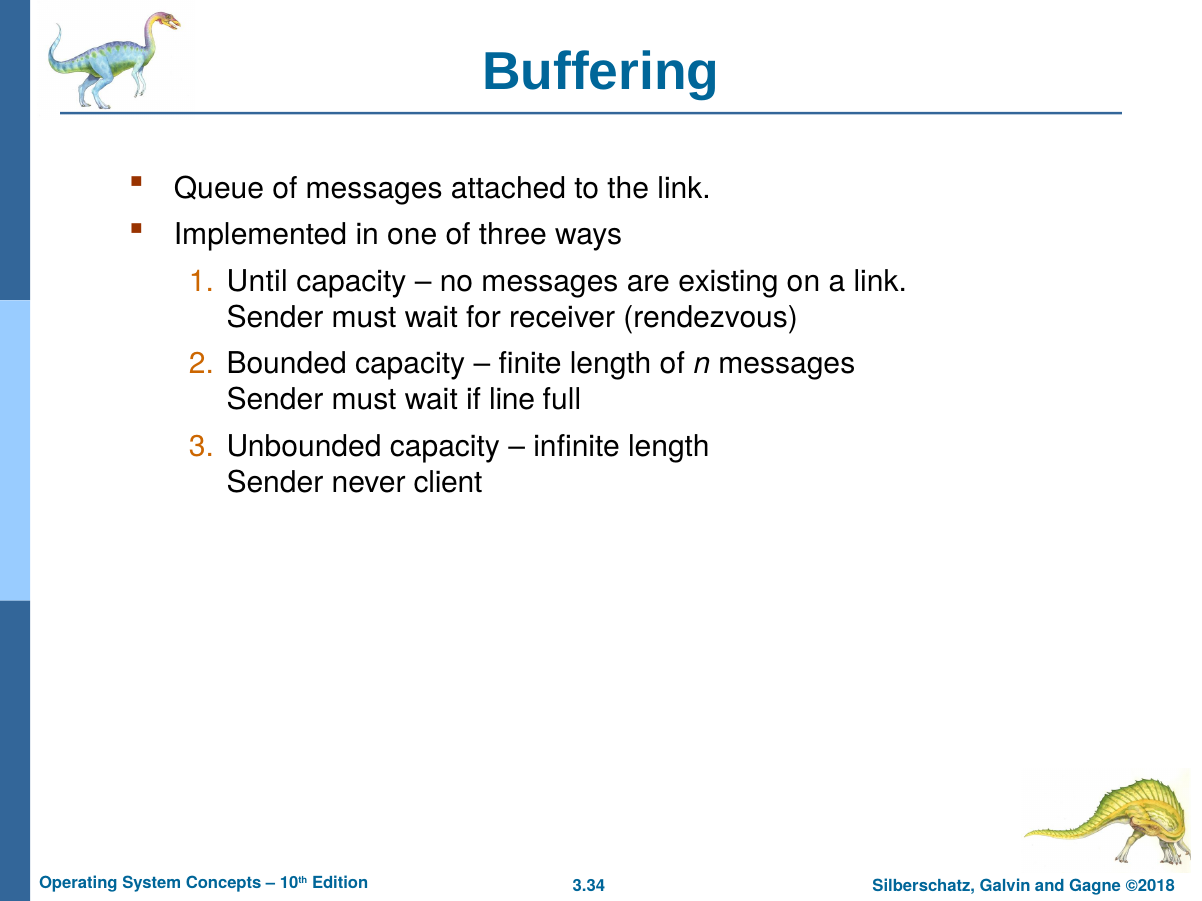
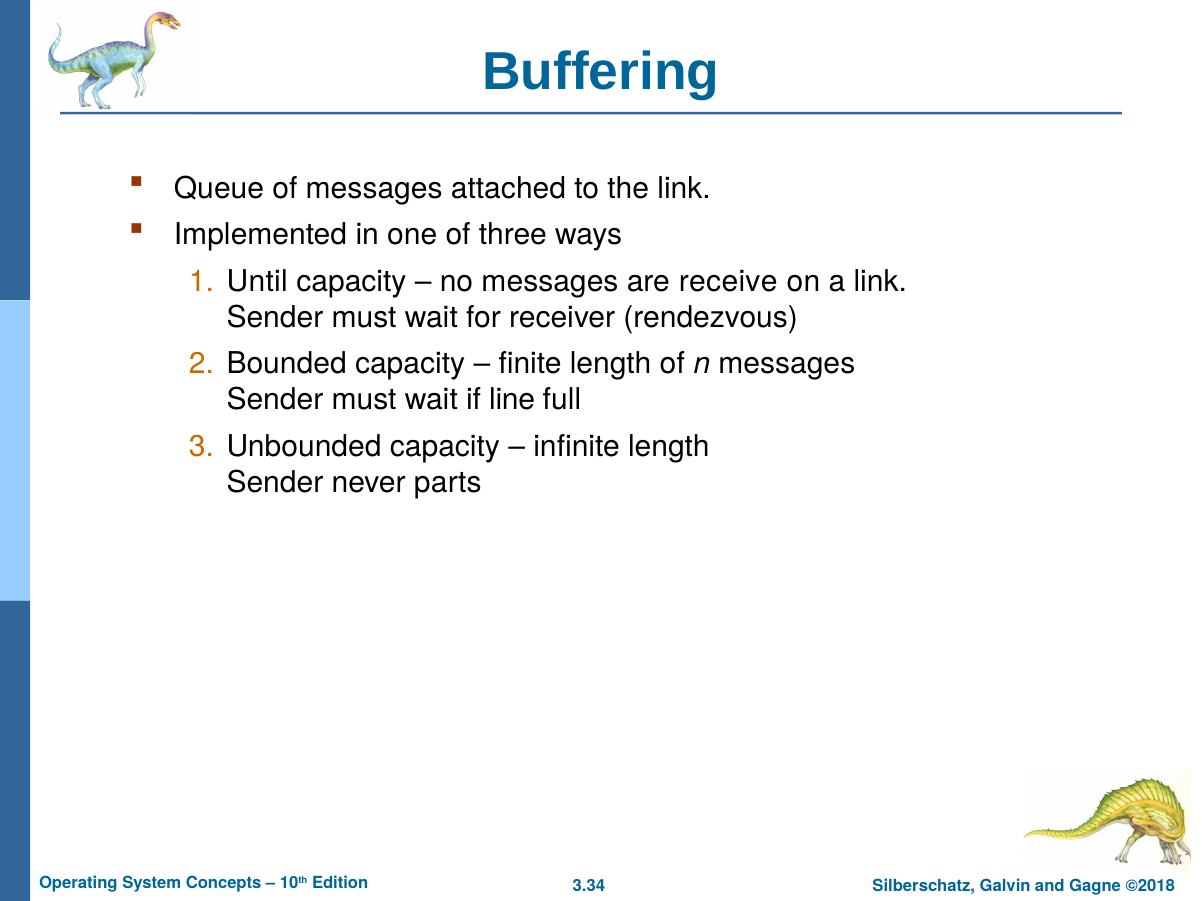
existing: existing -> receive
client: client -> parts
